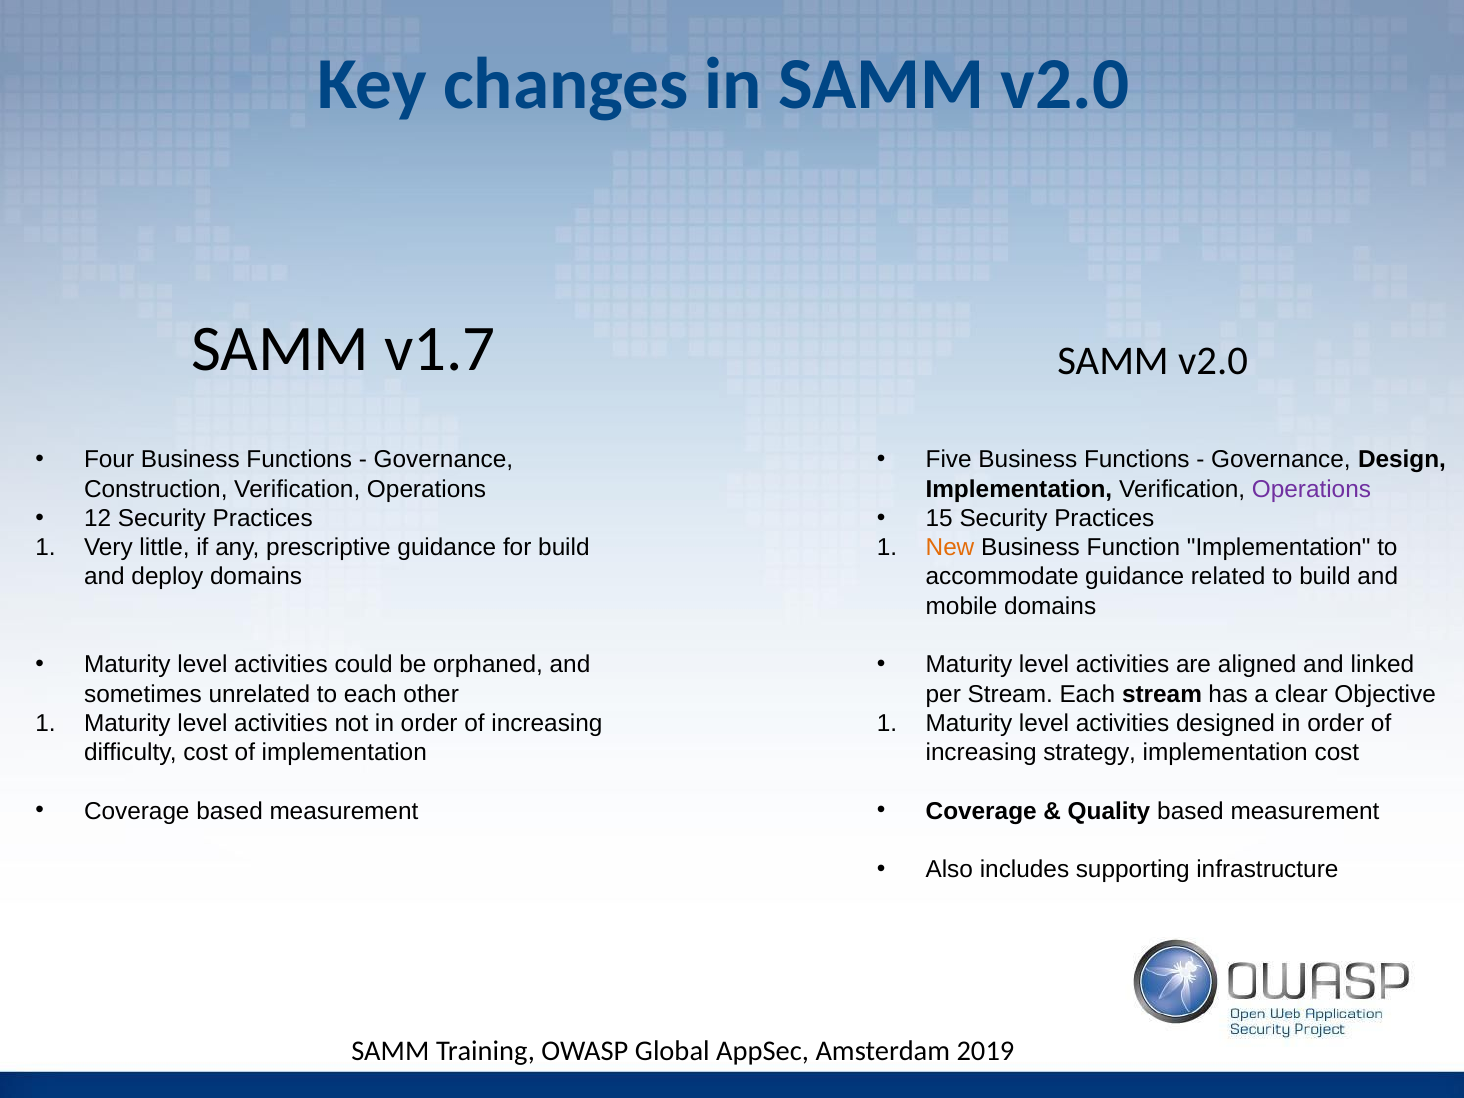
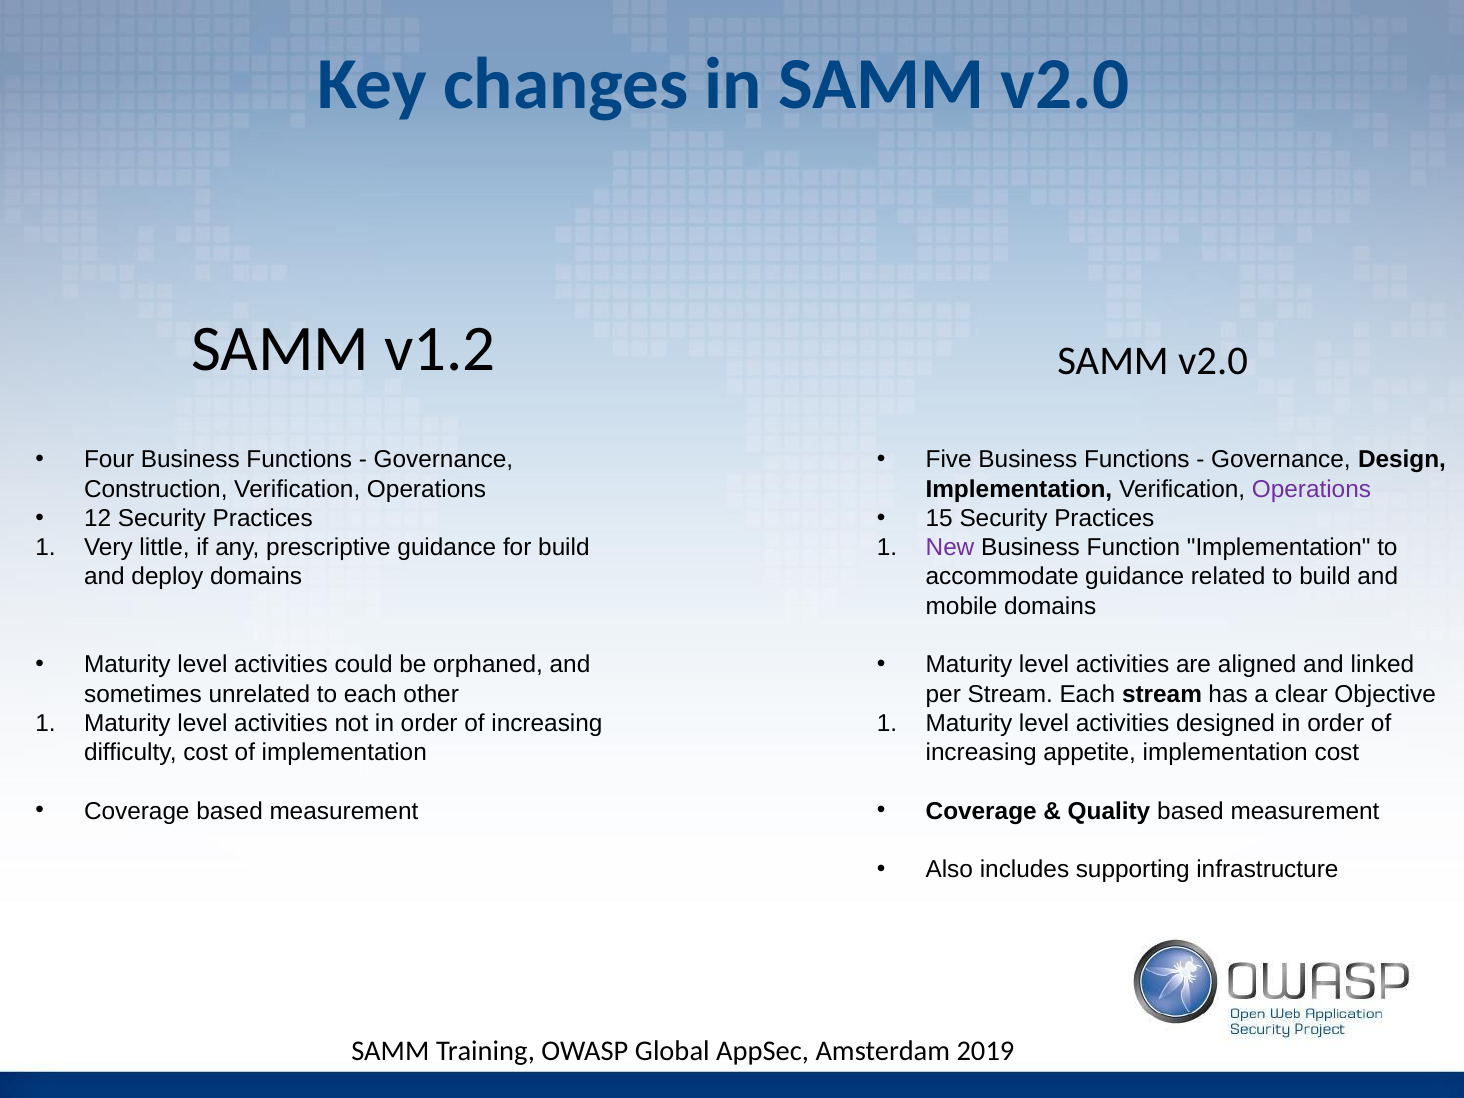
v1.7: v1.7 -> v1.2
New colour: orange -> purple
strategy: strategy -> appetite
